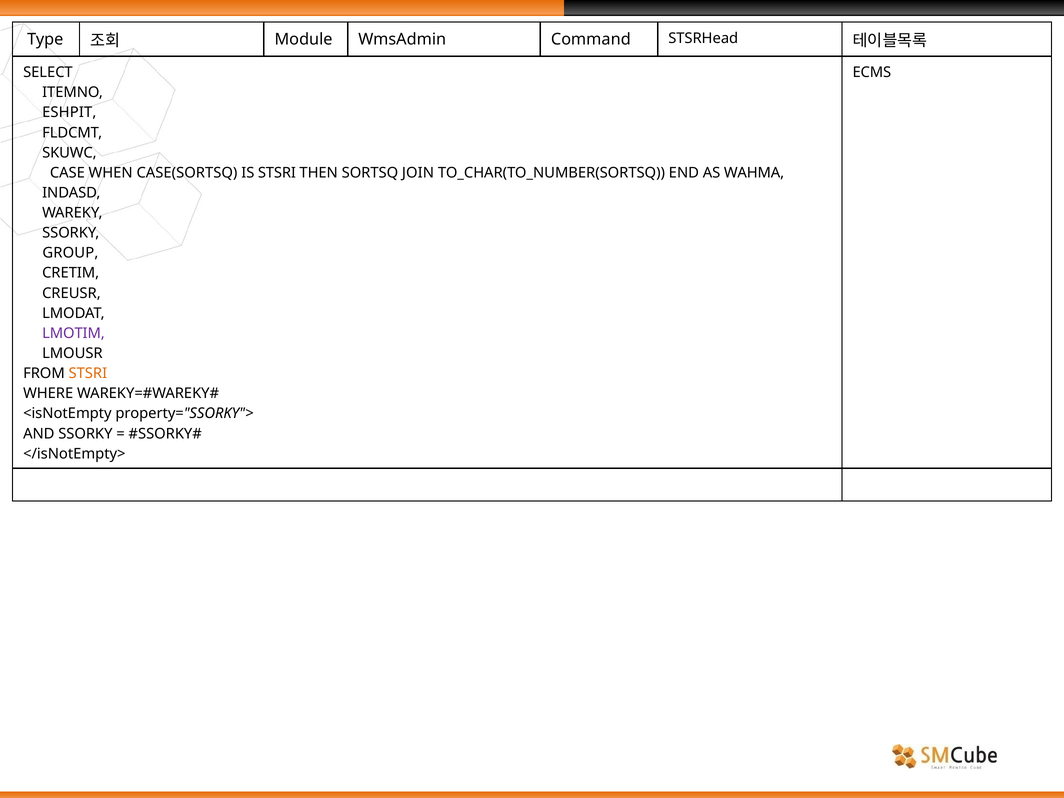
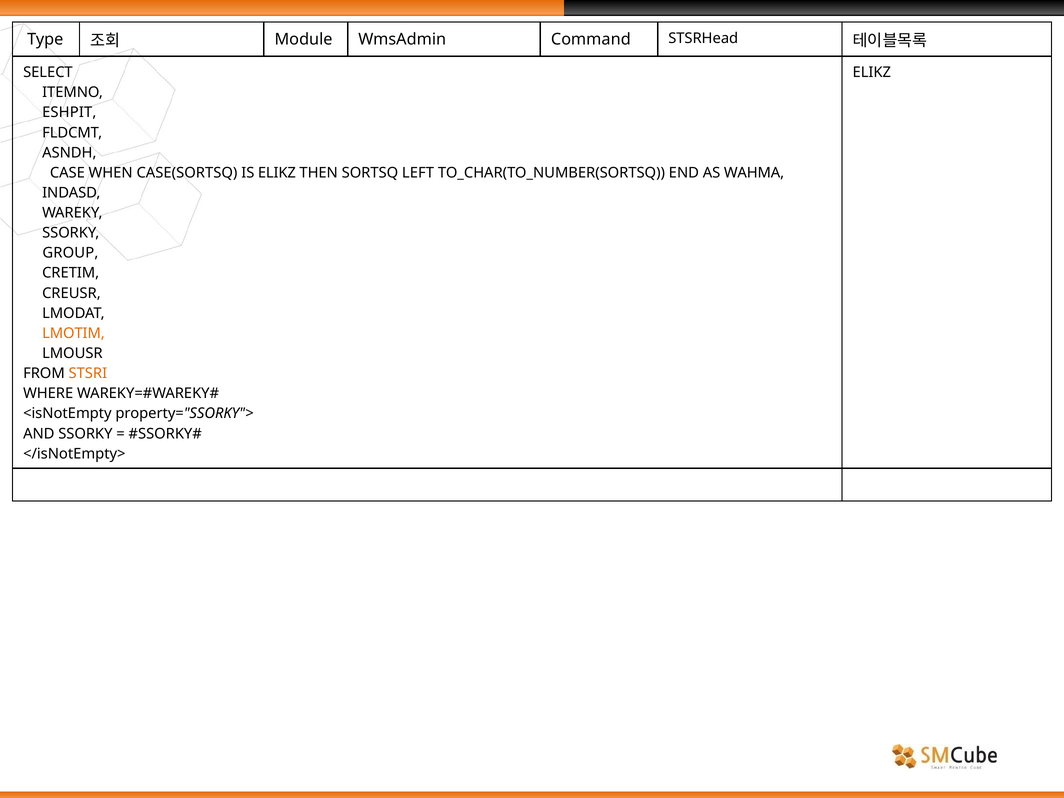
ECMS at (872, 72): ECMS -> ELIKZ
SKUWC: SKUWC -> ASNDH
IS STSRI: STSRI -> ELIKZ
JOIN: JOIN -> LEFT
LMOTIM colour: purple -> orange
